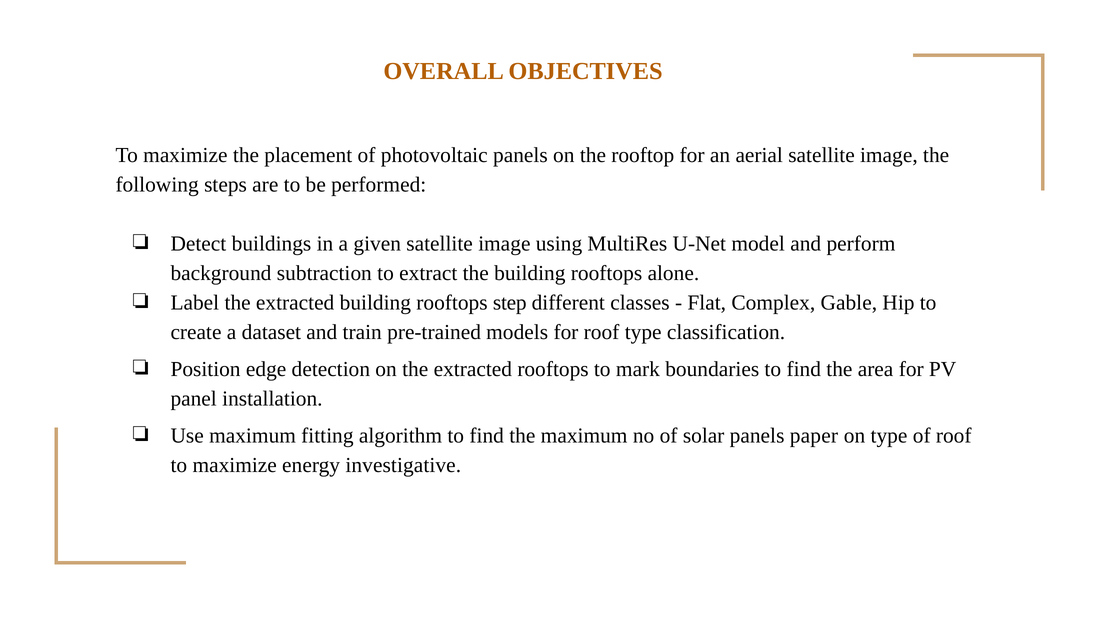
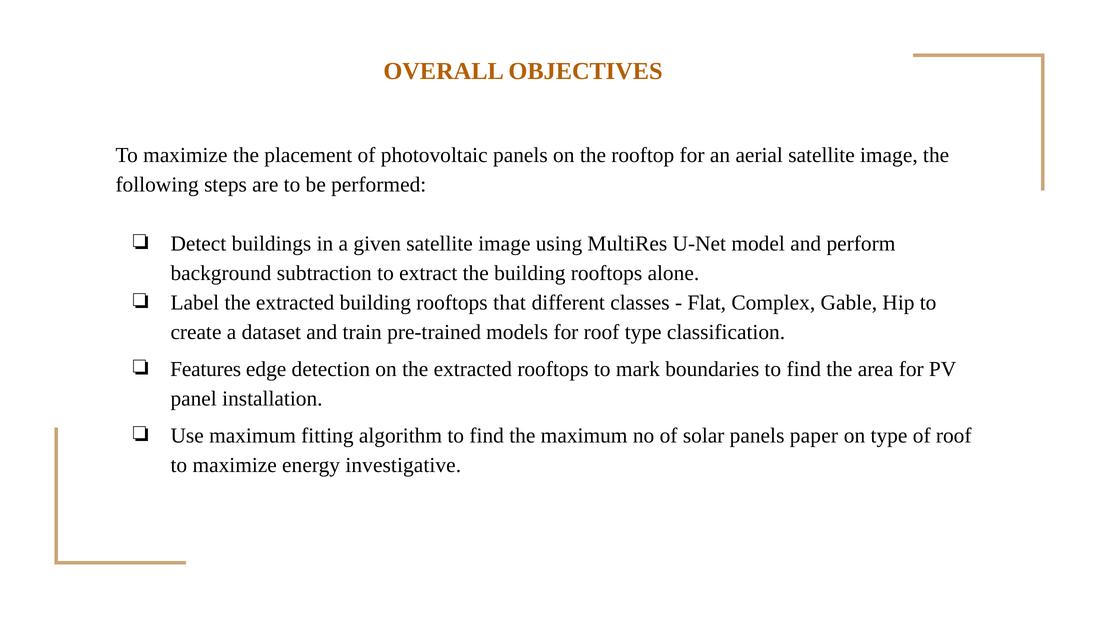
step: step -> that
Position: Position -> Features
